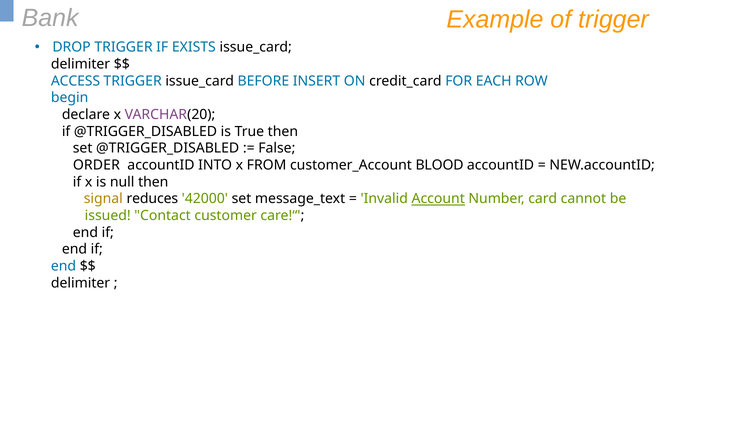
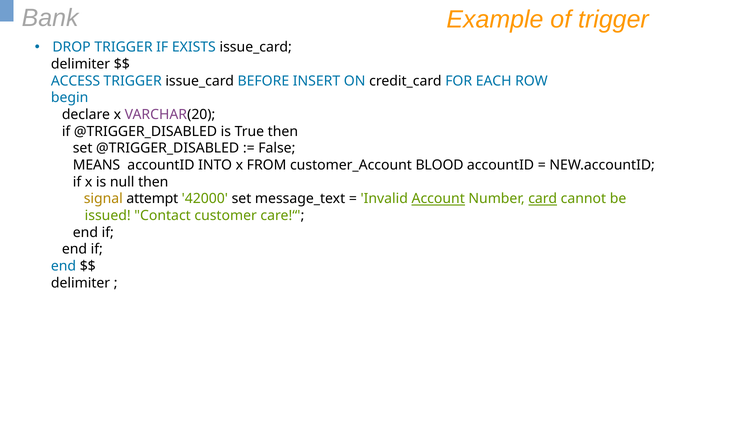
ORDER: ORDER -> MEANS
reduces: reduces -> attempt
card underline: none -> present
